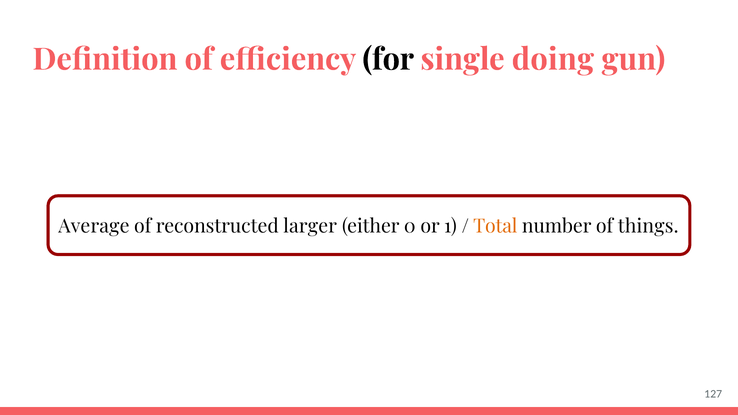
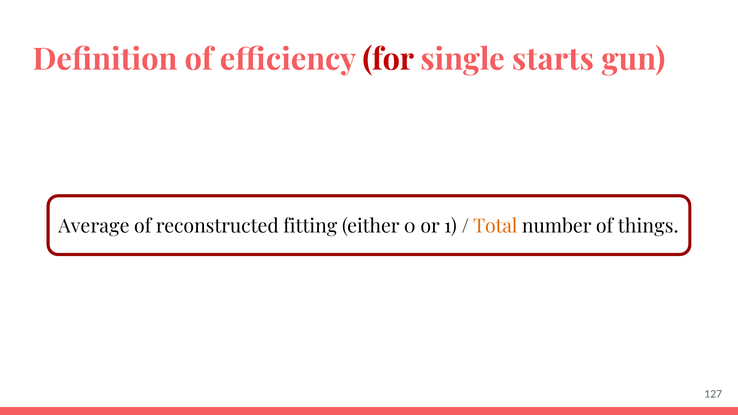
for colour: black -> red
doing: doing -> starts
larger: larger -> fitting
